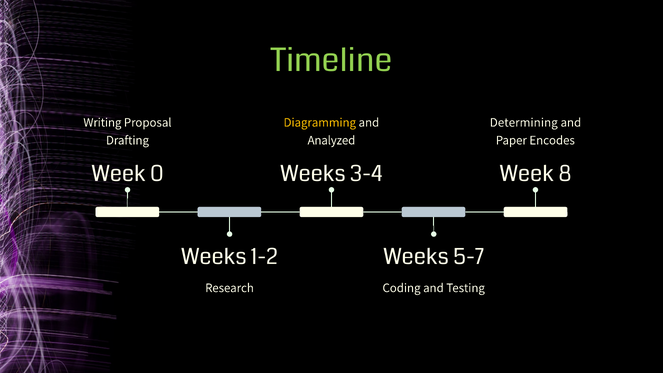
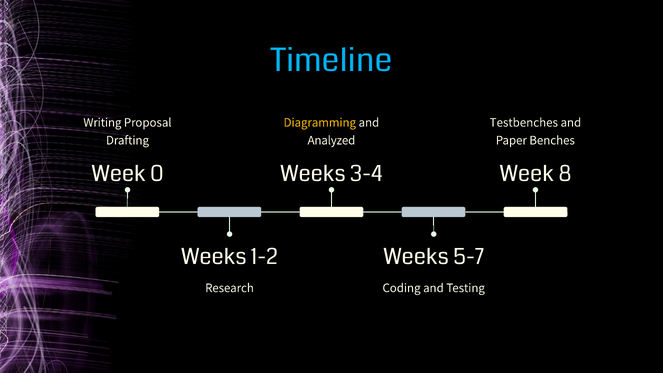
Timeline colour: light green -> light blue
Determining: Determining -> Testbenches
Encodes: Encodes -> Benches
